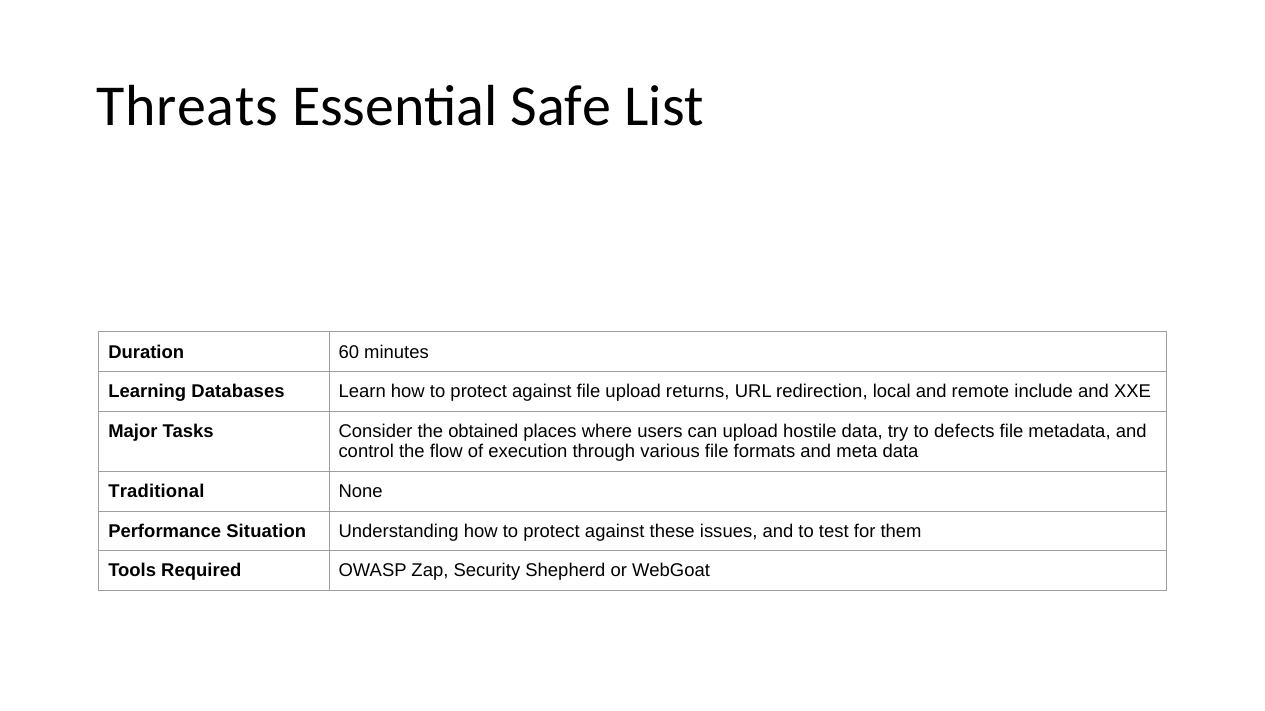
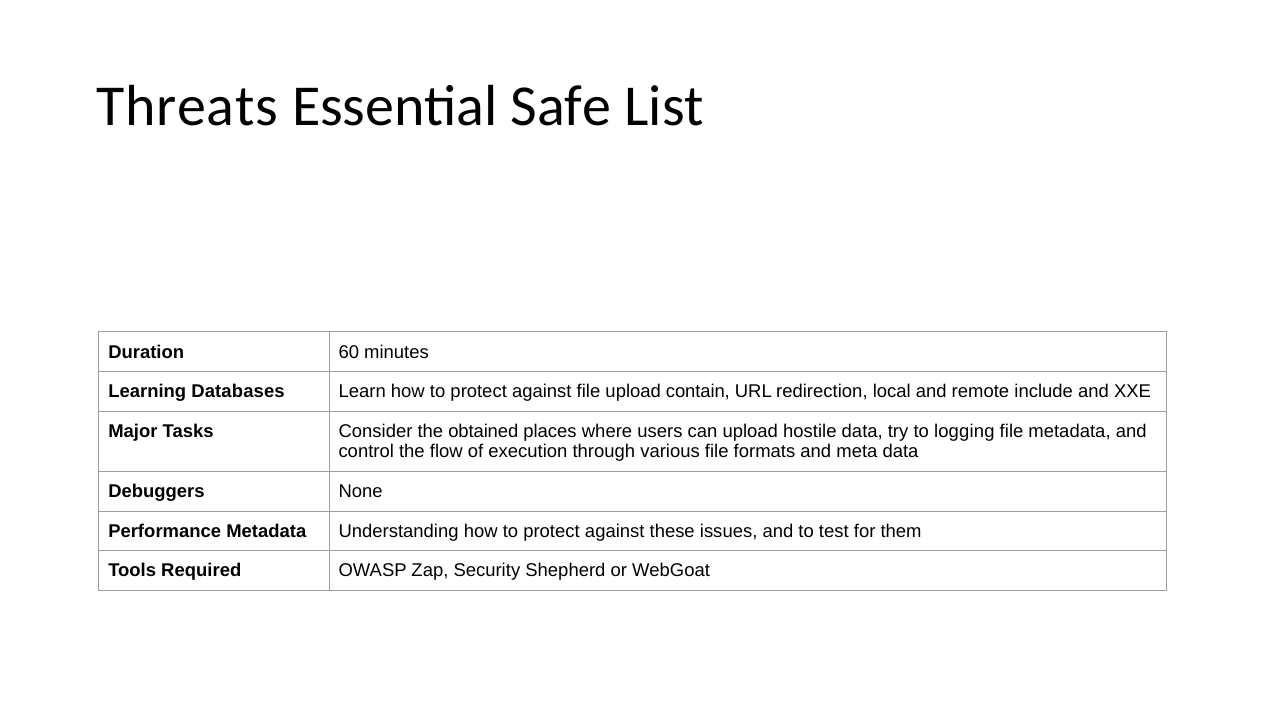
returns: returns -> contain
defects: defects -> logging
Traditional: Traditional -> Debuggers
Performance Situation: Situation -> Metadata
